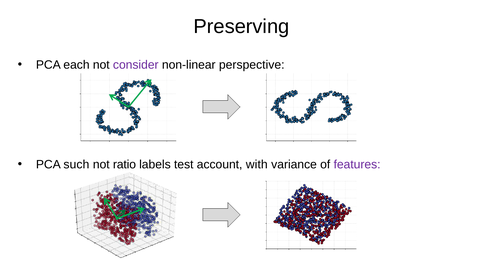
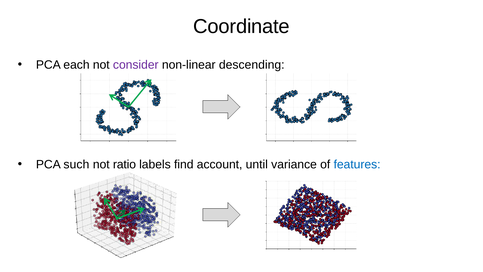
Preserving: Preserving -> Coordinate
perspective: perspective -> descending
test: test -> find
with: with -> until
features colour: purple -> blue
